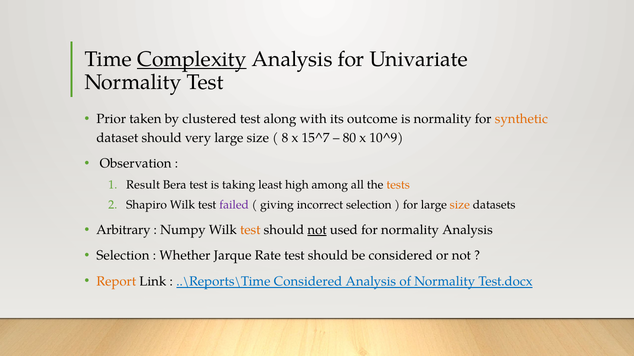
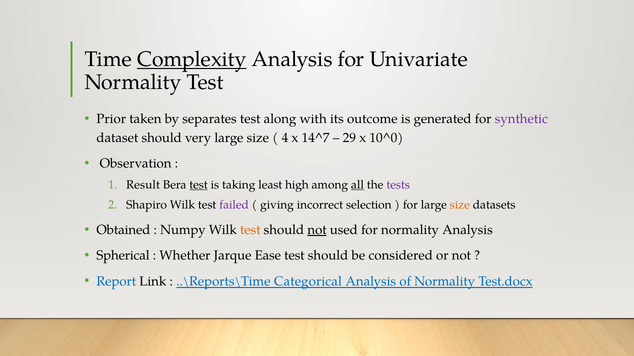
clustered: clustered -> separates
is normality: normality -> generated
synthetic colour: orange -> purple
8: 8 -> 4
15^7: 15^7 -> 14^7
80: 80 -> 29
10^9: 10^9 -> 10^0
test at (199, 185) underline: none -> present
all underline: none -> present
tests colour: orange -> purple
Arbitrary: Arbitrary -> Obtained
Selection at (123, 256): Selection -> Spherical
Rate: Rate -> Ease
Report colour: orange -> blue
..\Reports\Time Considered: Considered -> Categorical
